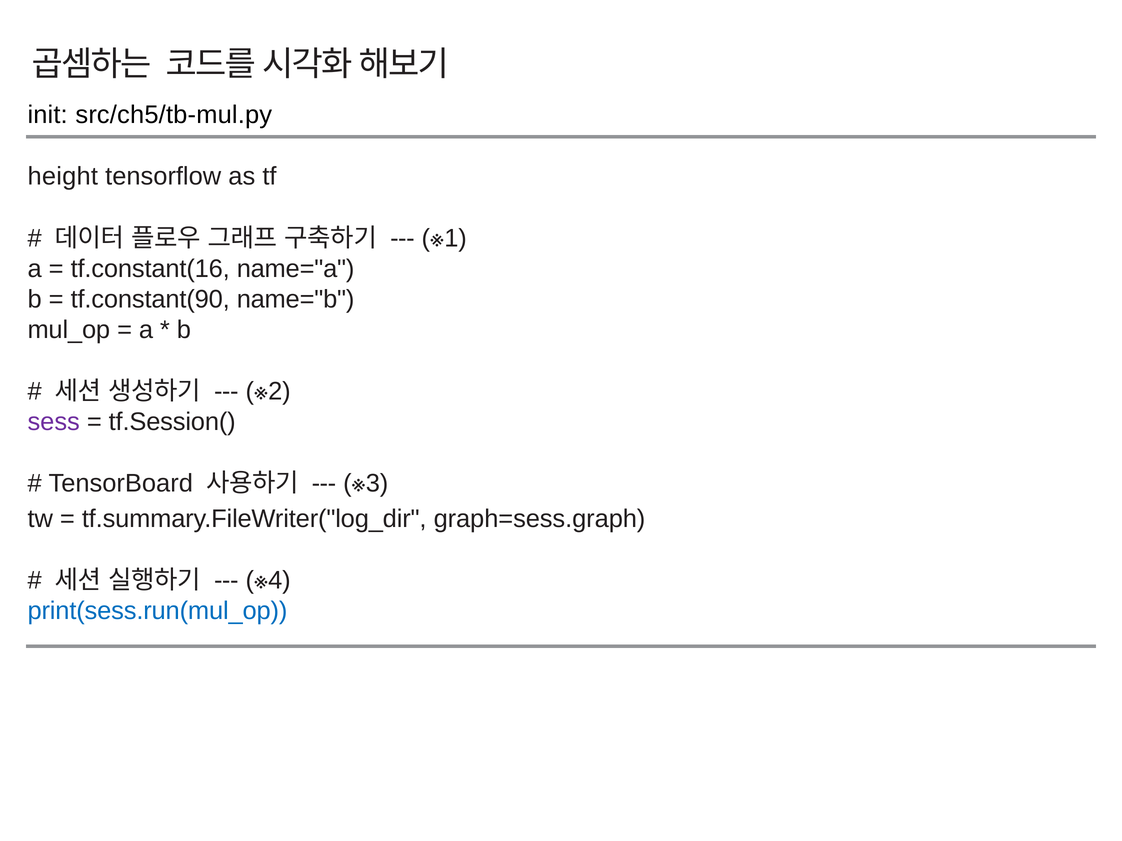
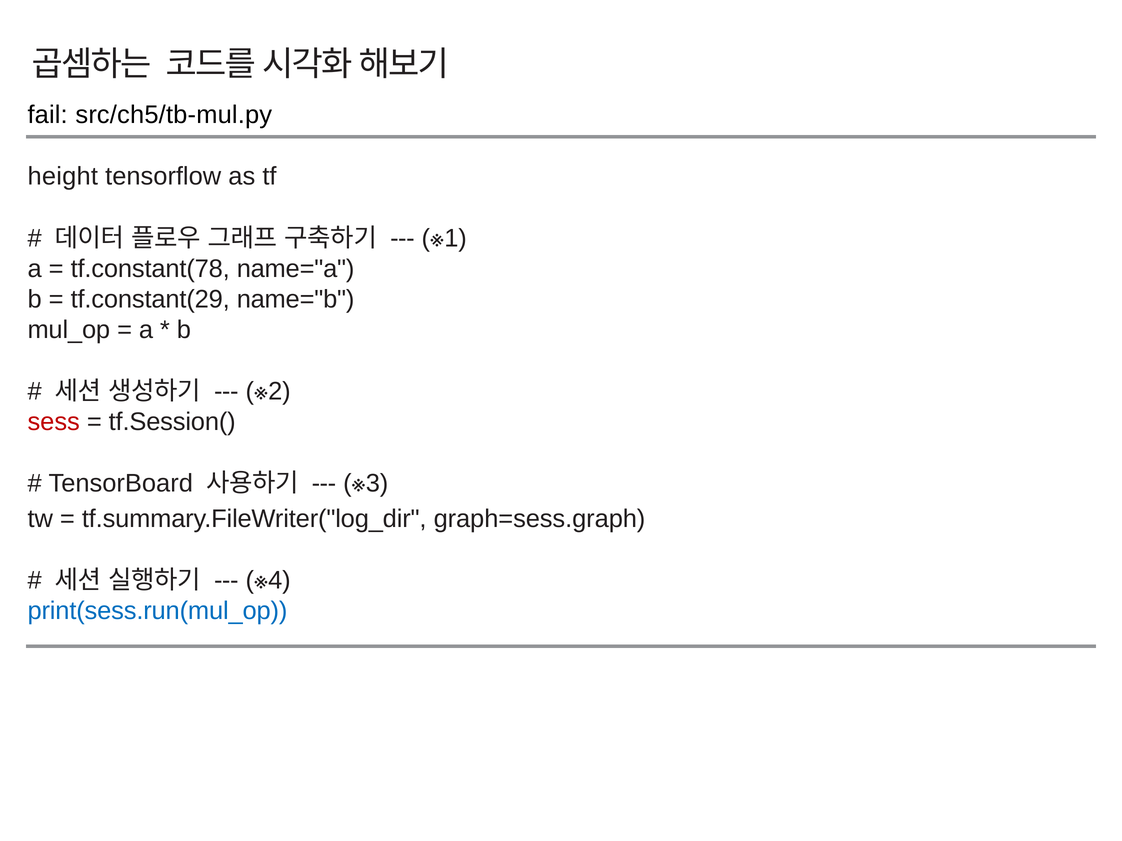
init: init -> fail
tf.constant(16: tf.constant(16 -> tf.constant(78
tf.constant(90: tf.constant(90 -> tf.constant(29
sess colour: purple -> red
